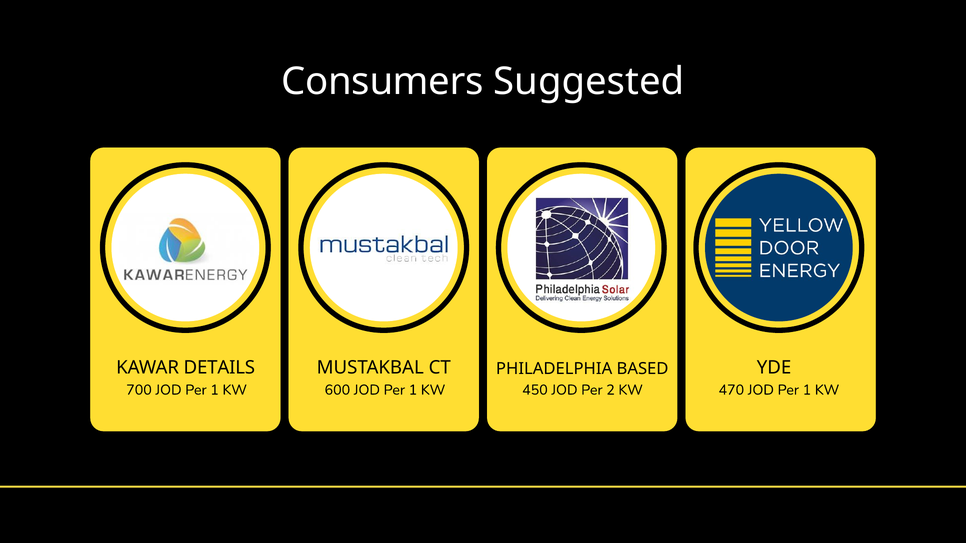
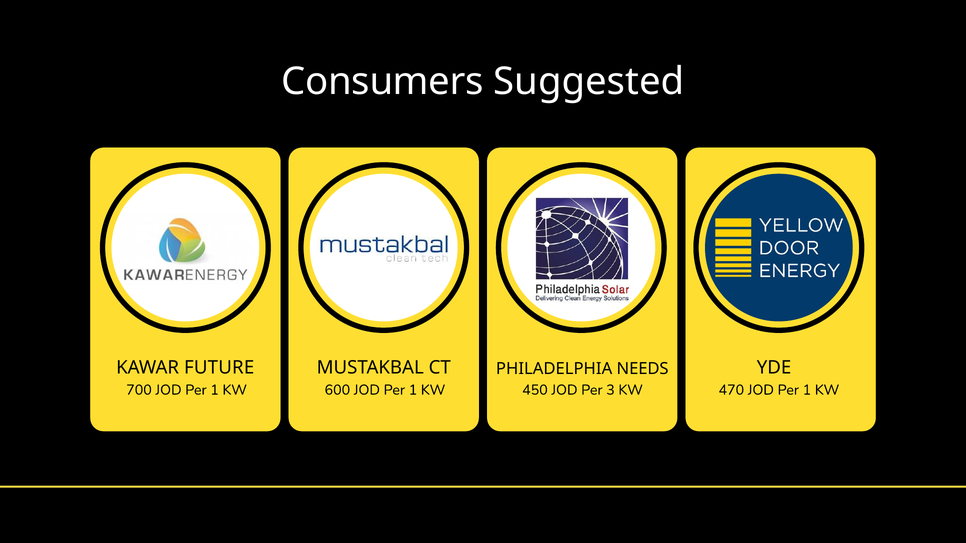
DETAILS: DETAILS -> FUTURE
BASED: BASED -> NEEDS
2: 2 -> 3
